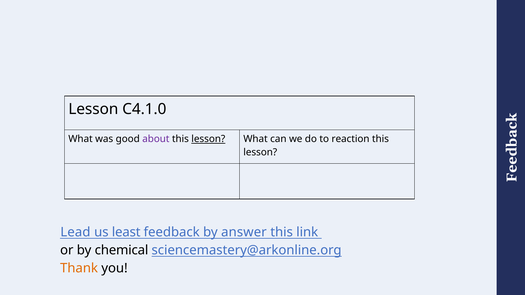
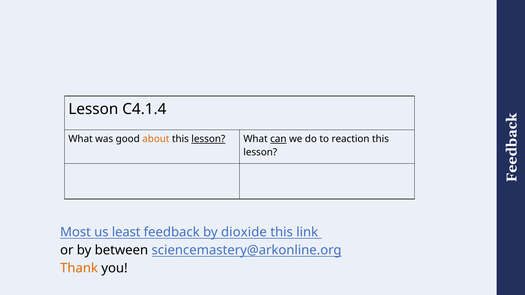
C4.1.0: C4.1.0 -> C4.1.4
about colour: purple -> orange
can underline: none -> present
Lead: Lead -> Most
answer: answer -> dioxide
chemical: chemical -> between
